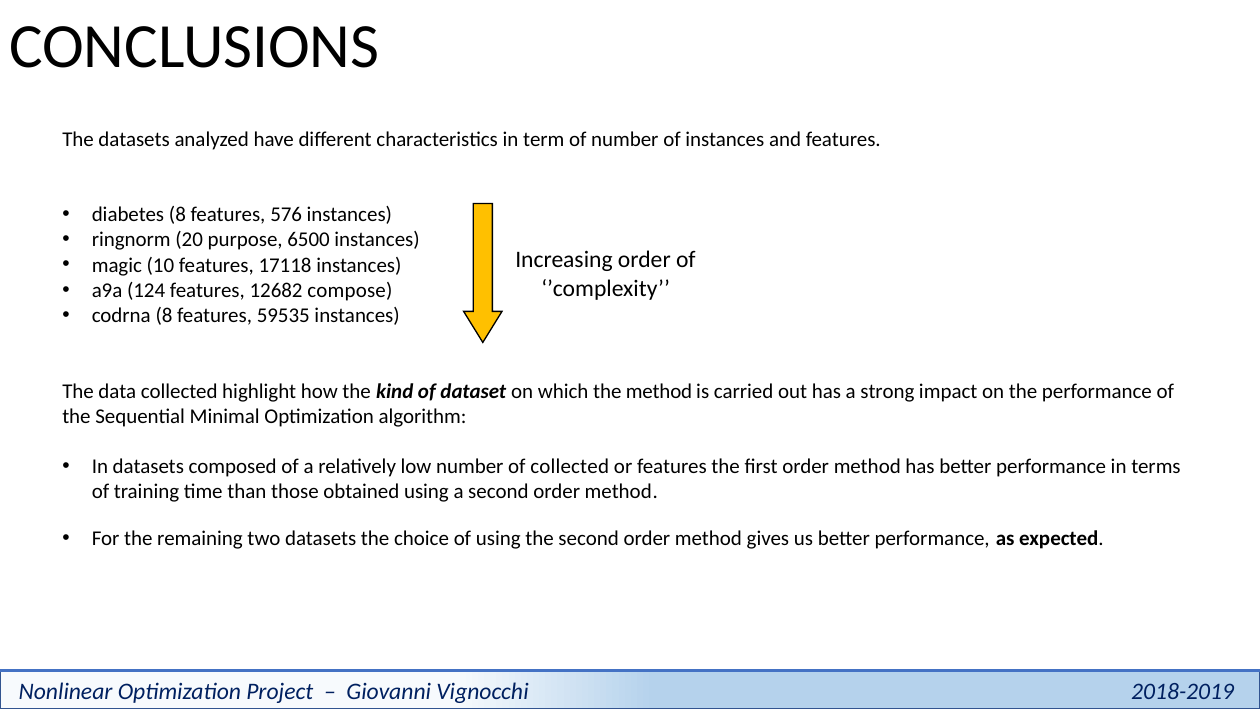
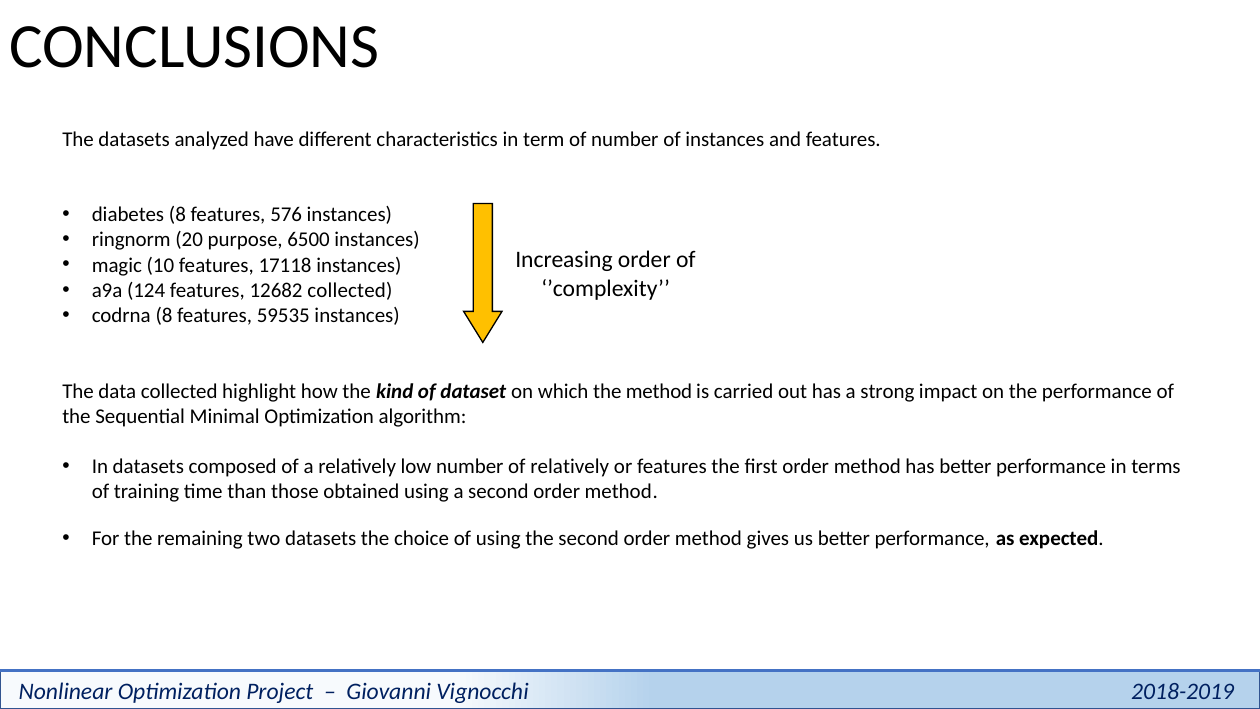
12682 compose: compose -> collected
of collected: collected -> relatively
